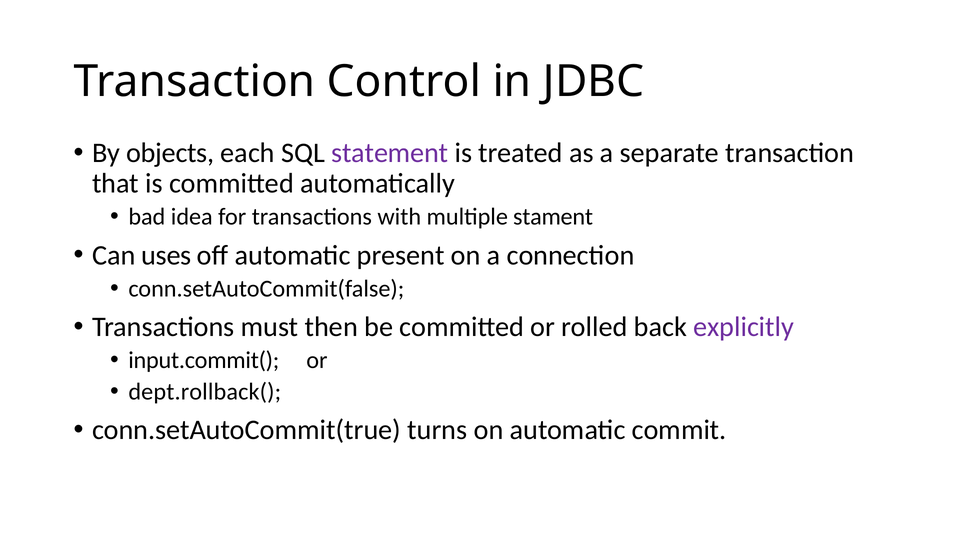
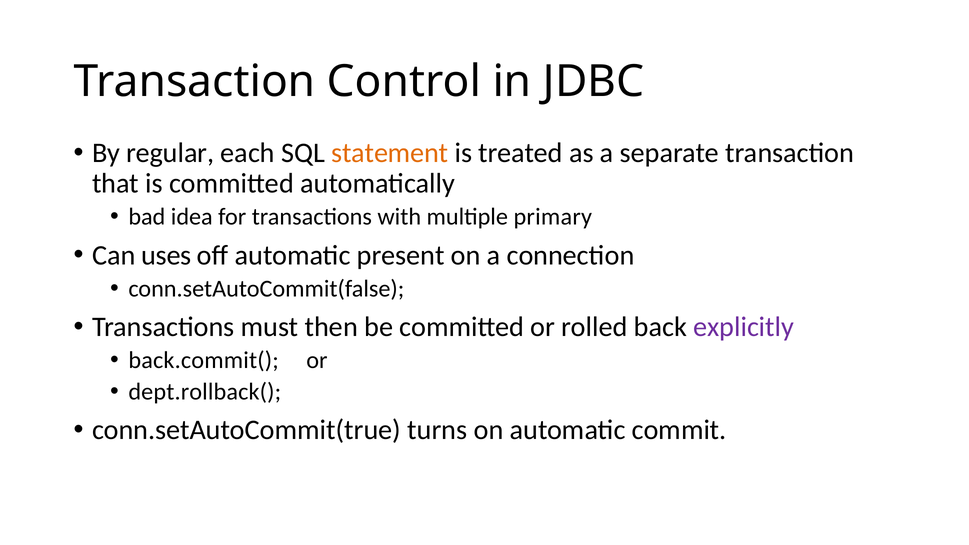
objects: objects -> regular
statement colour: purple -> orange
stament: stament -> primary
input.commit(: input.commit( -> back.commit(
